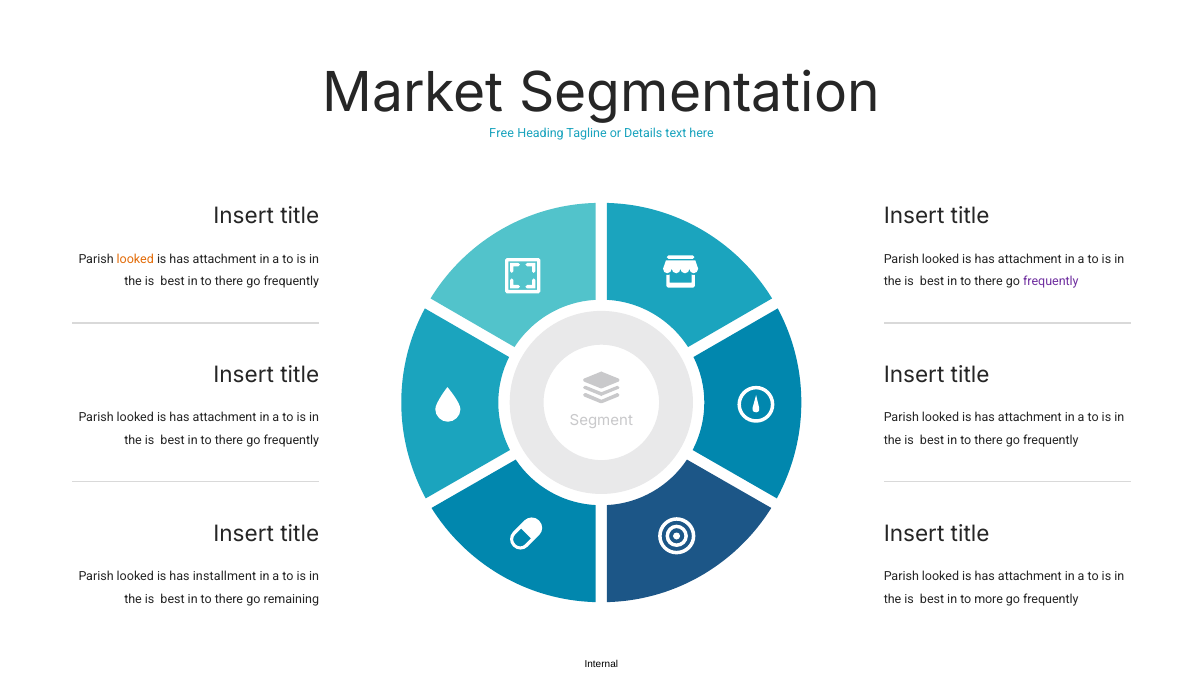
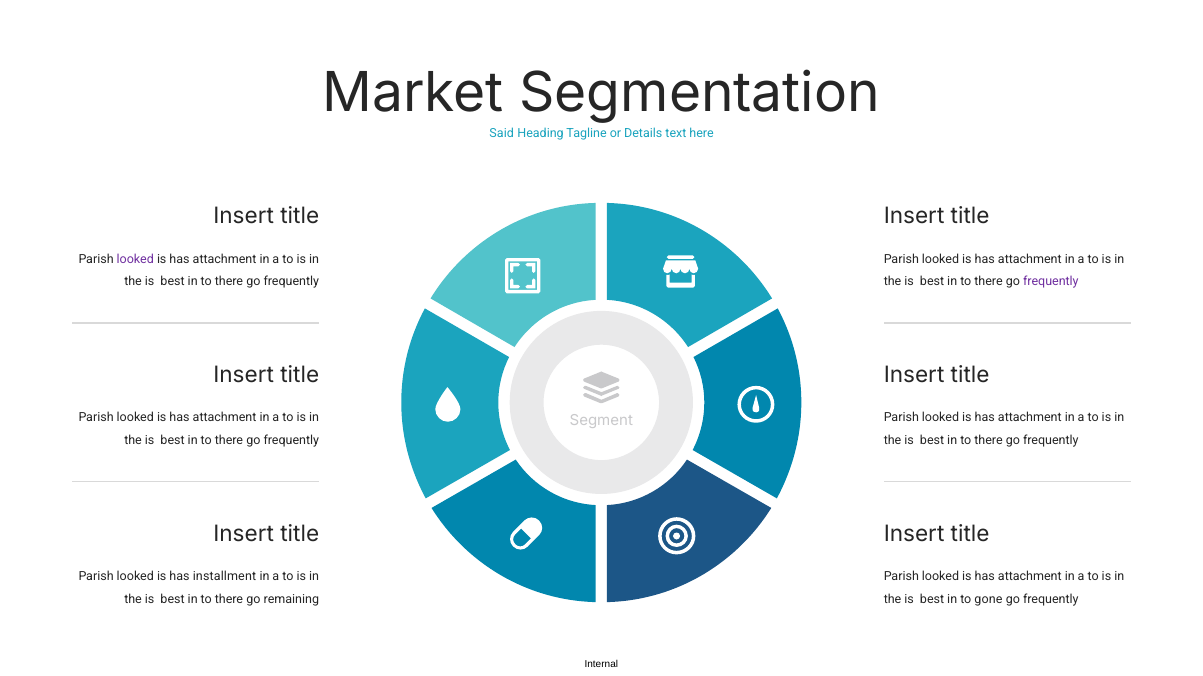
Free: Free -> Said
looked at (135, 259) colour: orange -> purple
more: more -> gone
